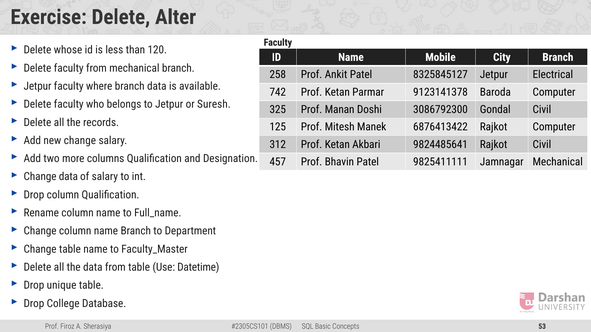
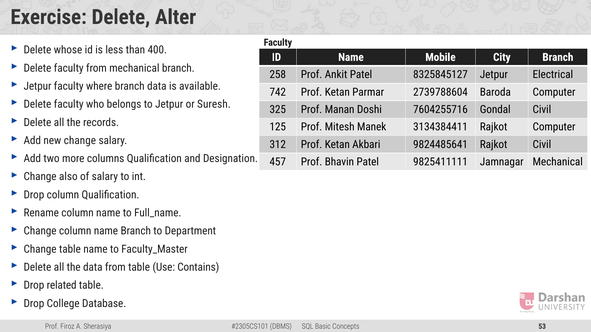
120: 120 -> 400
9123141378: 9123141378 -> 2739788604
3086792300: 3086792300 -> 7604255716
6876413422: 6876413422 -> 3134384411
Change data: data -> also
Datetime: Datetime -> Contains
unique: unique -> related
